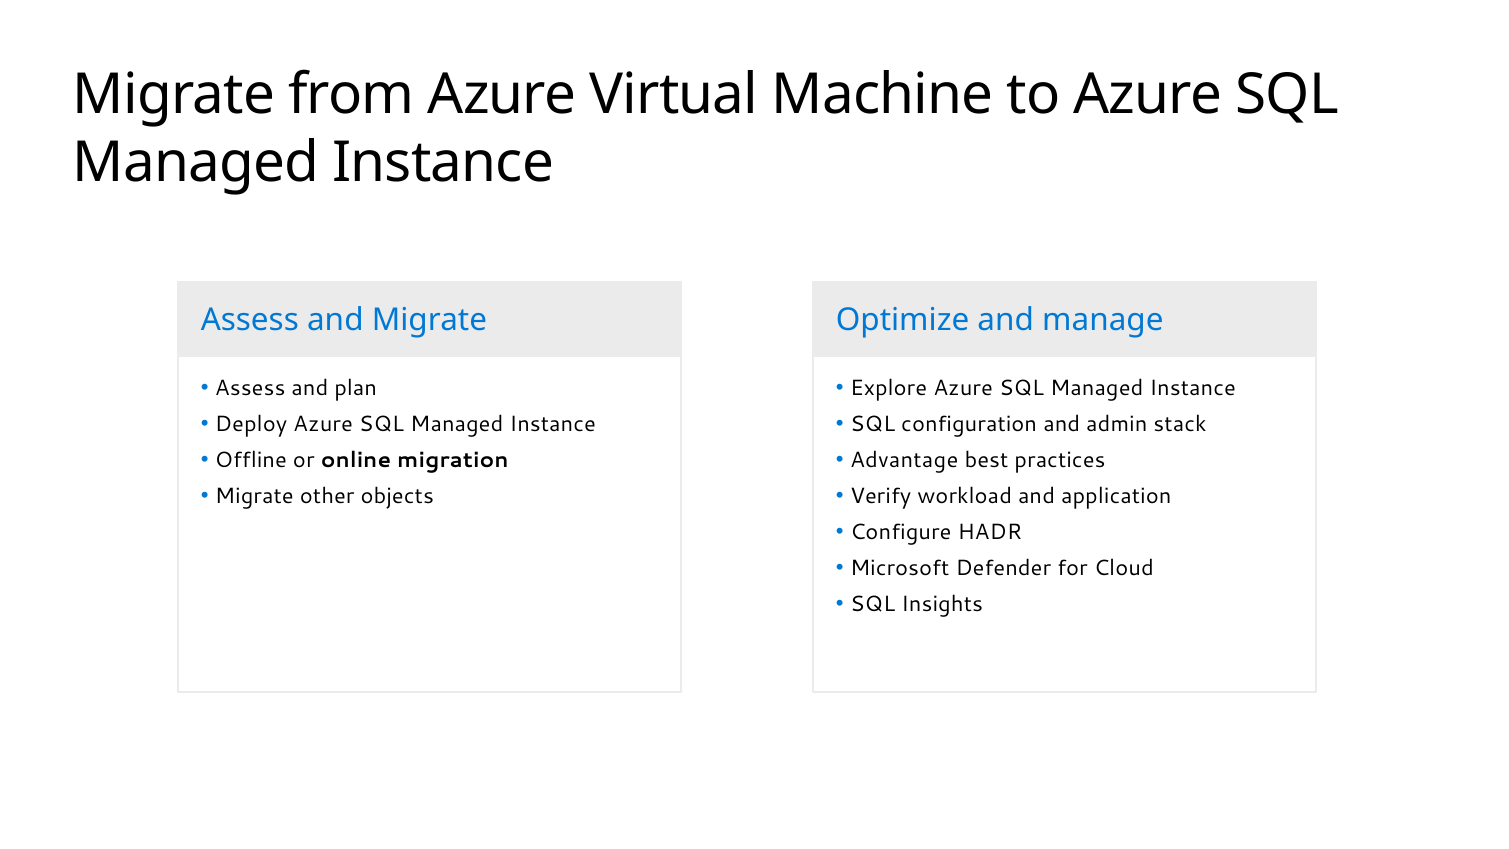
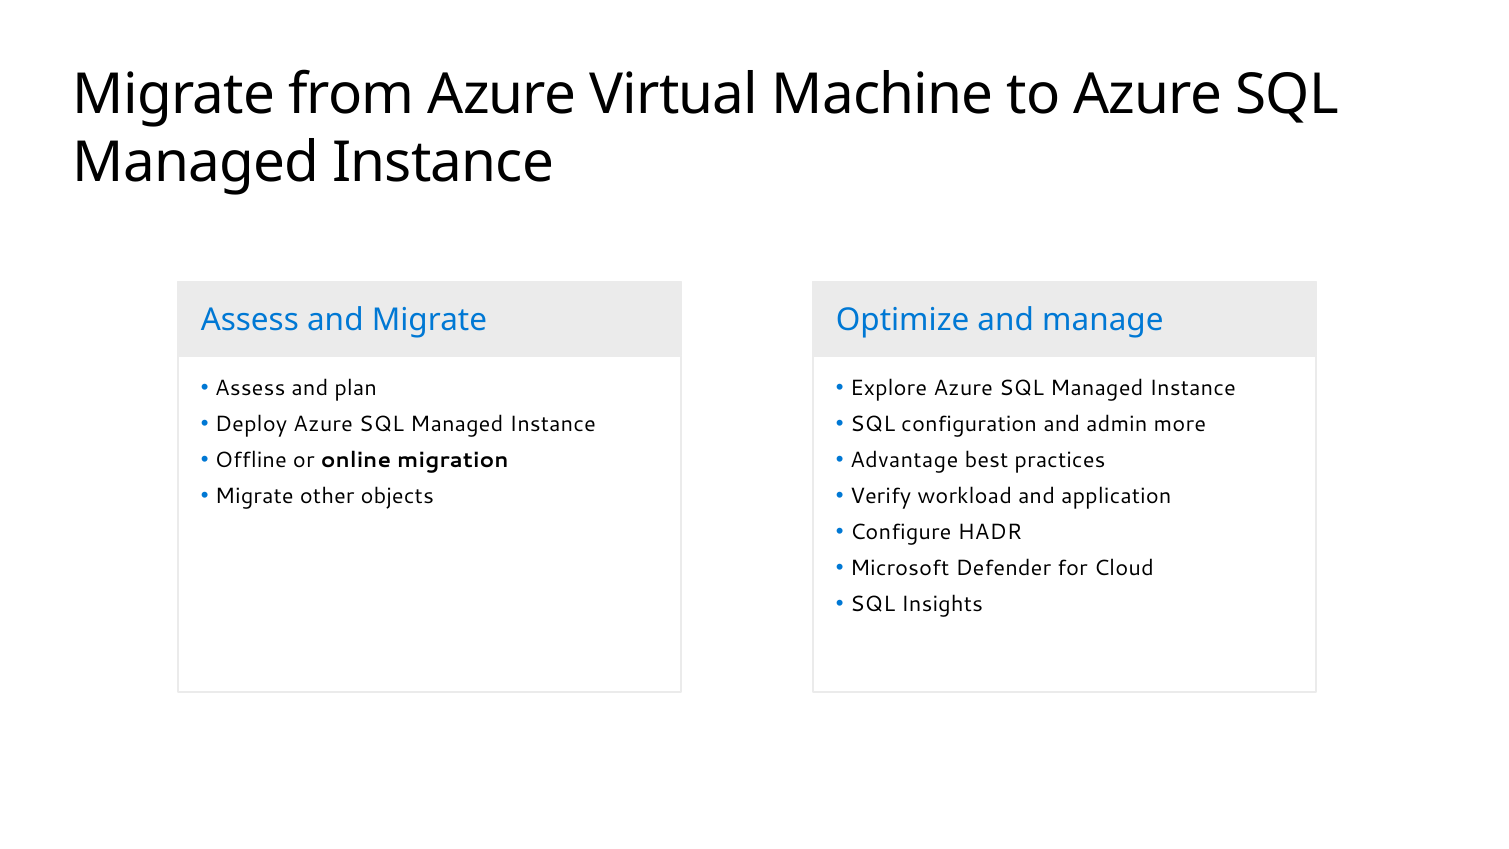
stack: stack -> more
